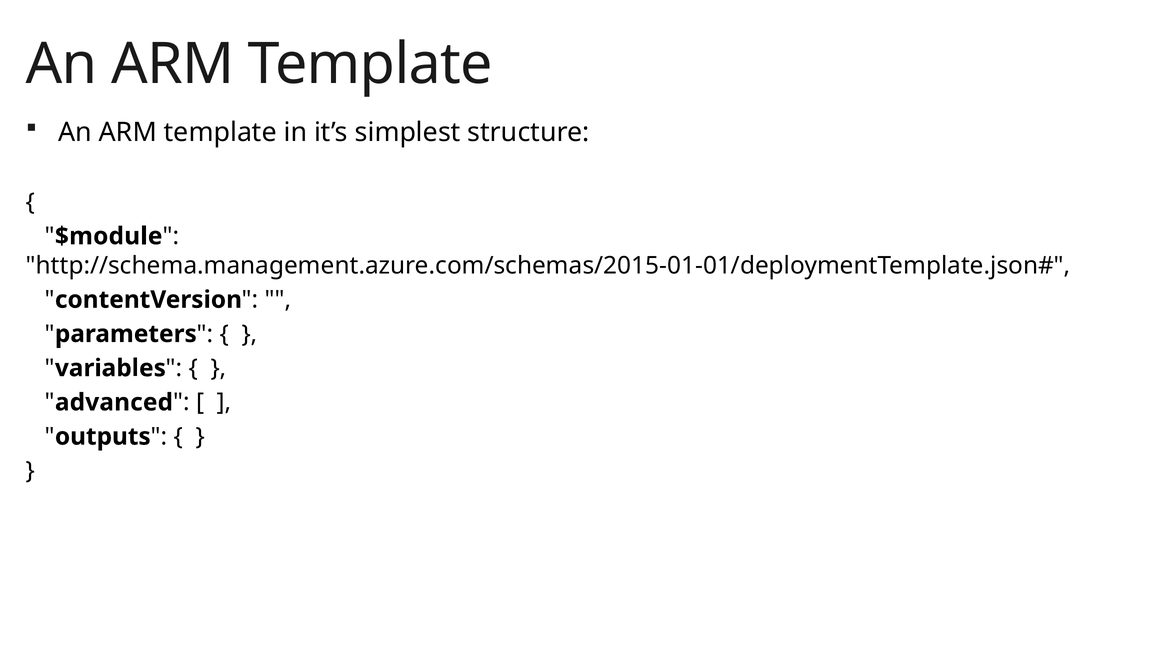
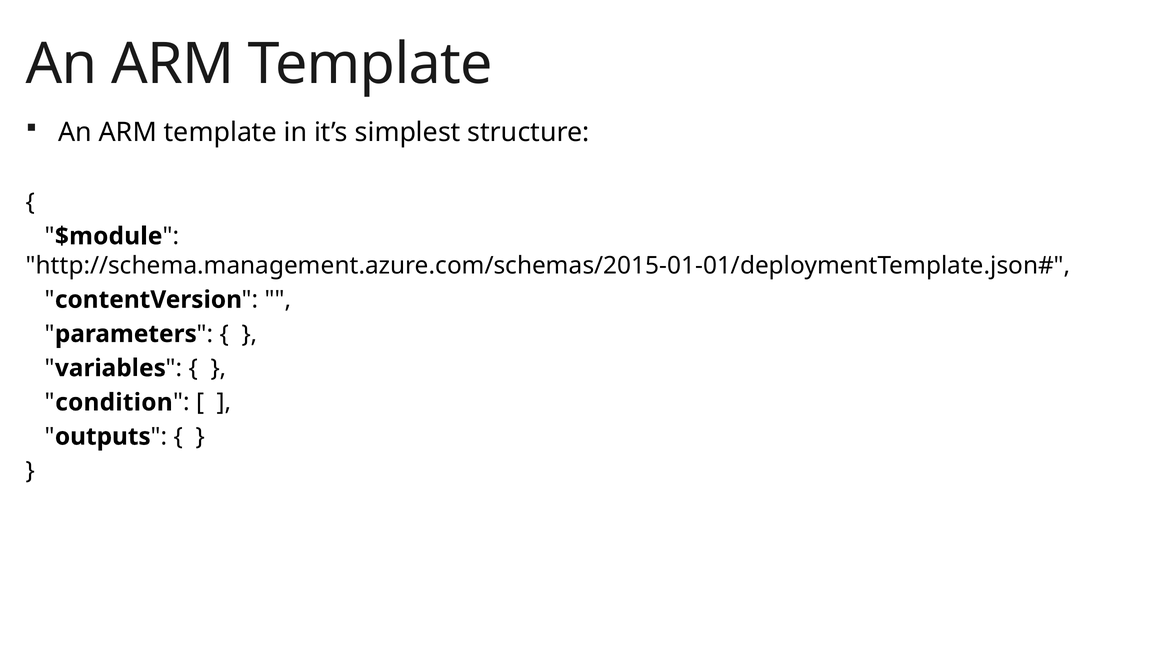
advanced: advanced -> condition
